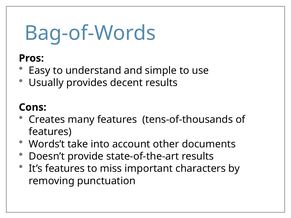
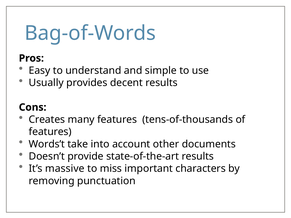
It’s features: features -> massive
